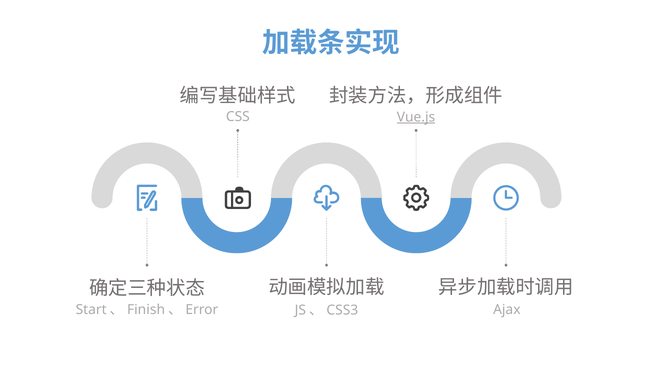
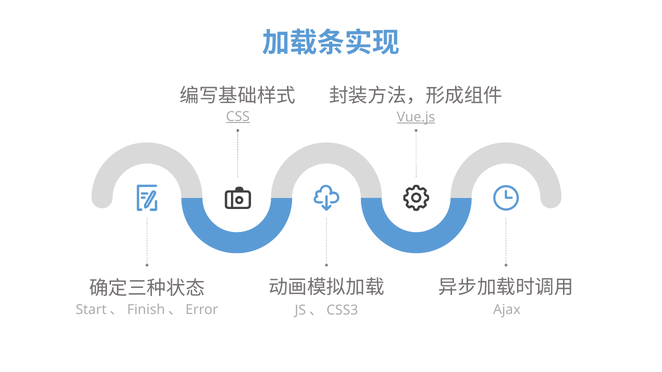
CSS underline: none -> present
